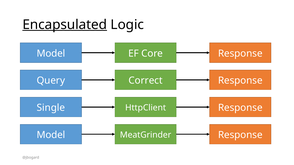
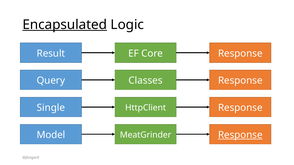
Model at (51, 54): Model -> Result
Correct: Correct -> Classes
Response at (240, 135) underline: none -> present
